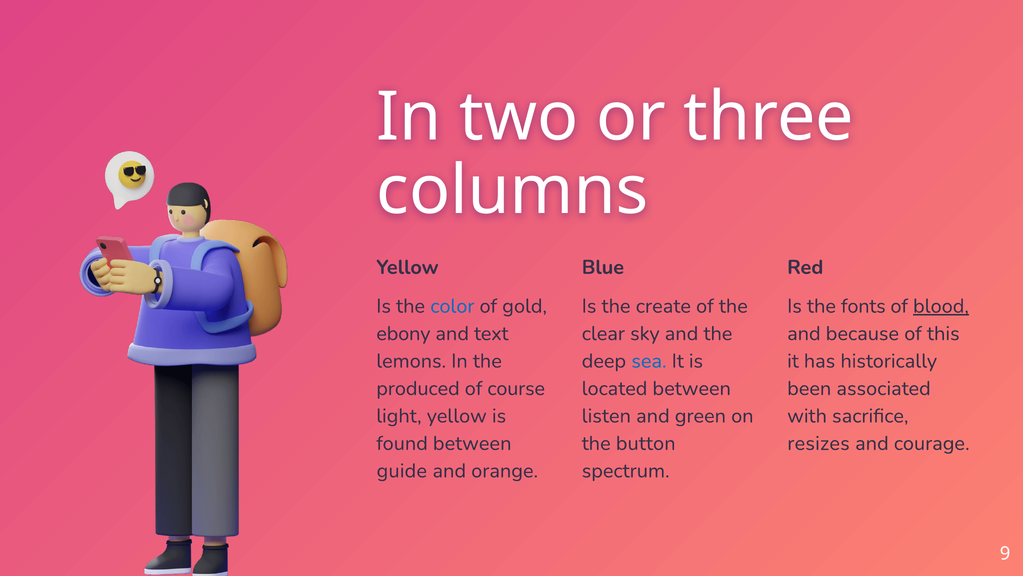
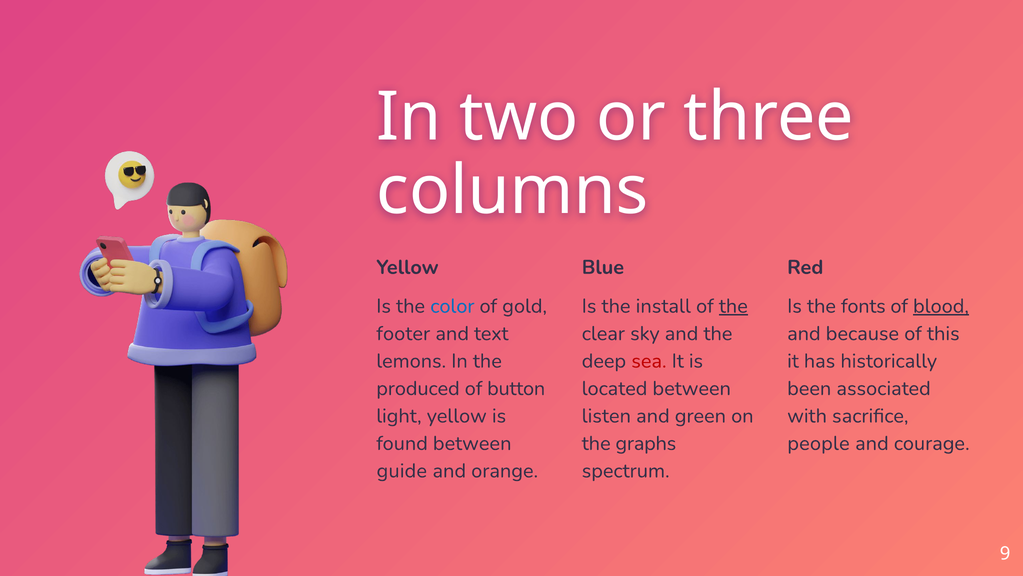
create: create -> install
the at (733, 306) underline: none -> present
ebony: ebony -> footer
sea colour: blue -> red
course: course -> button
button: button -> graphs
resizes: resizes -> people
